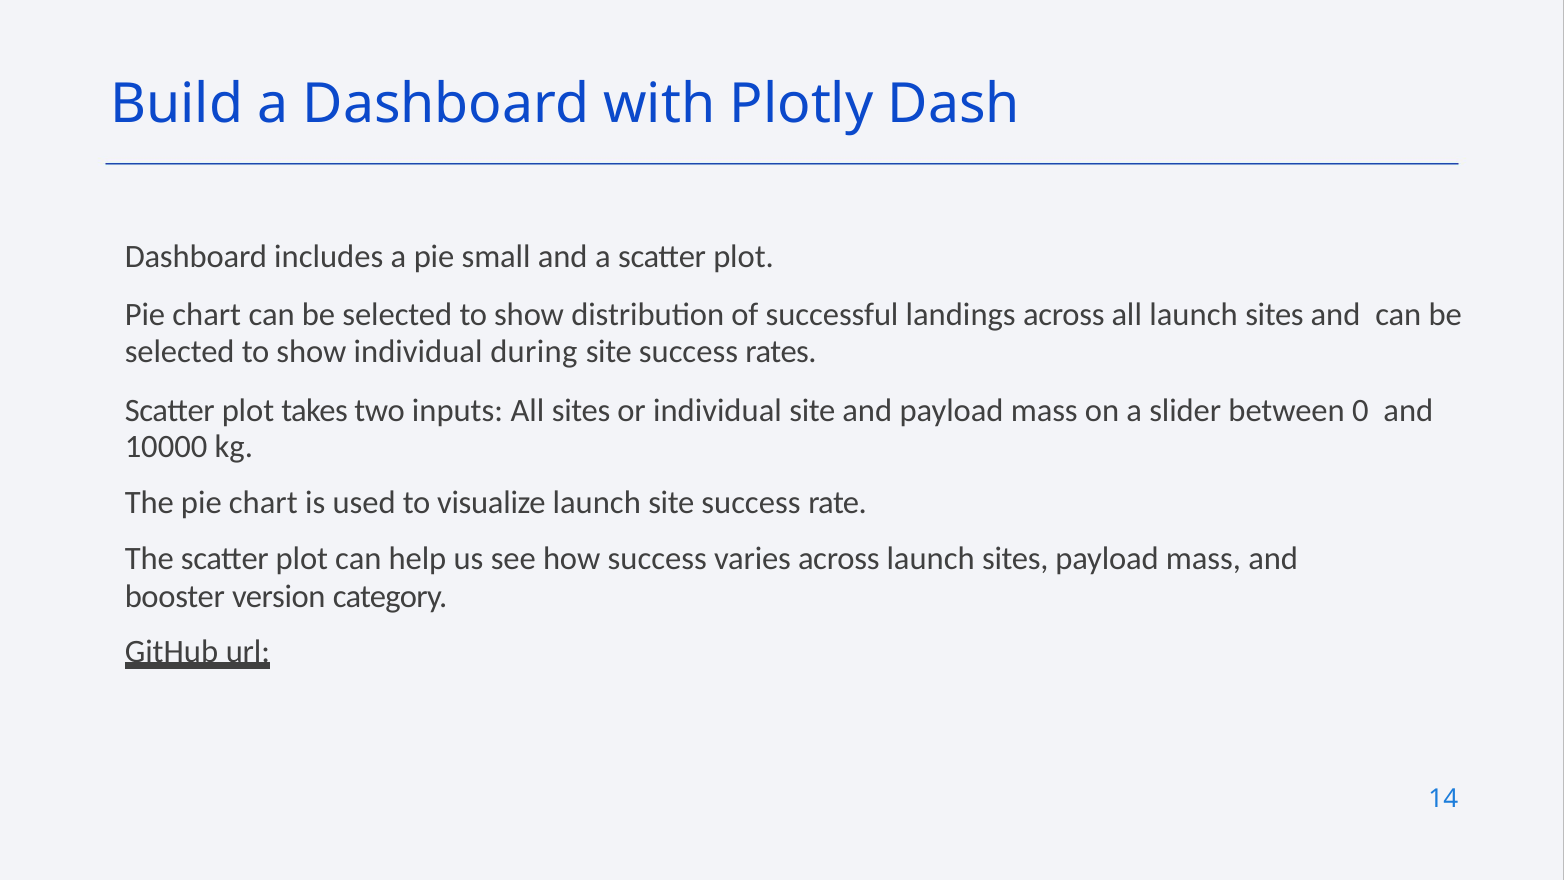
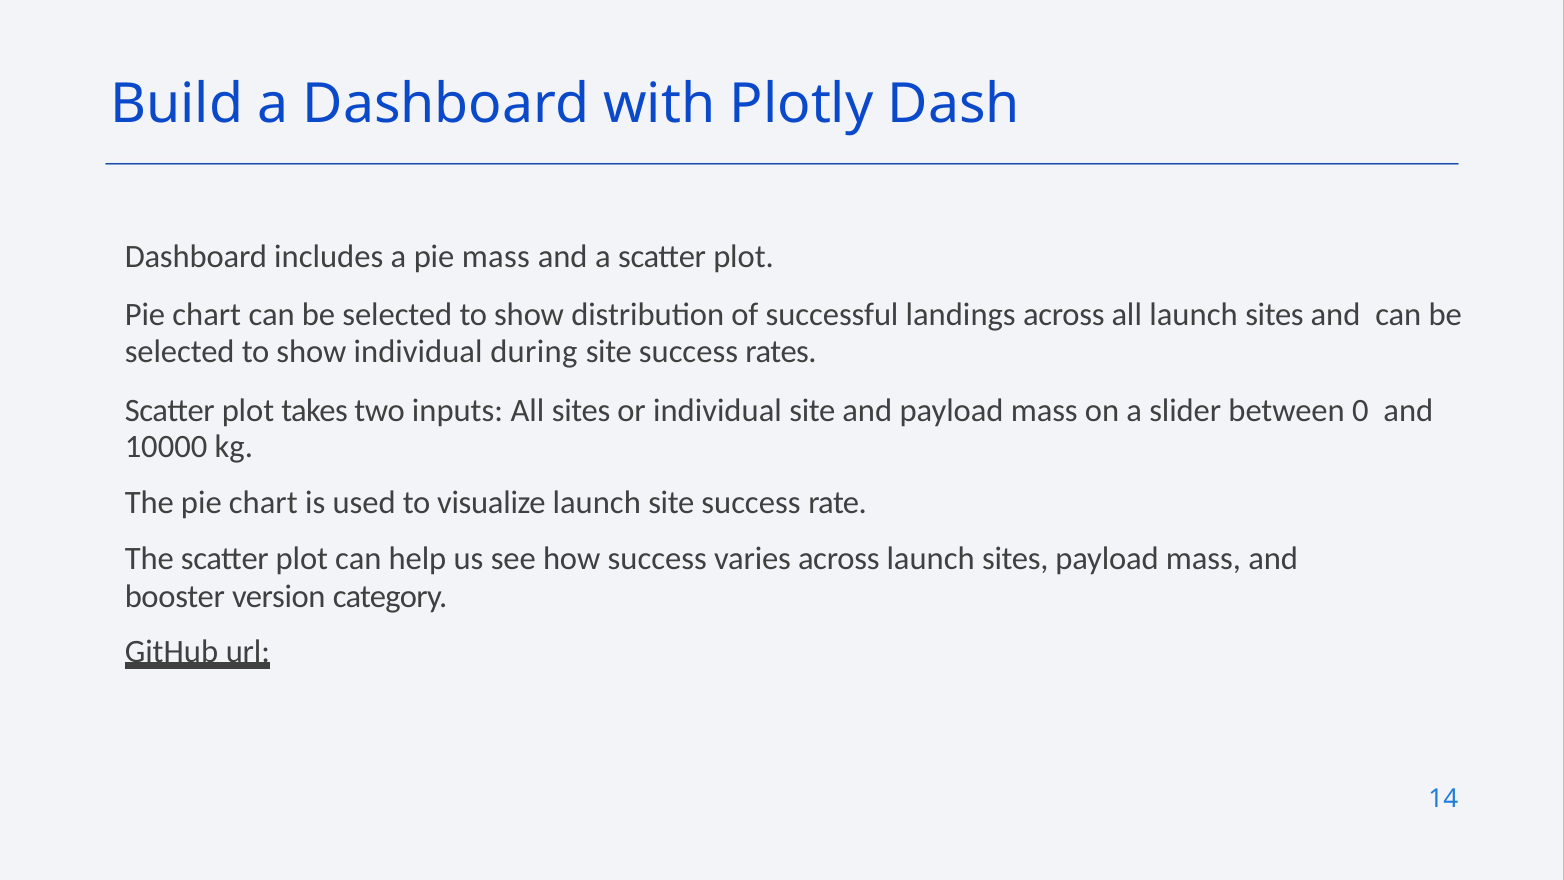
pie small: small -> mass
